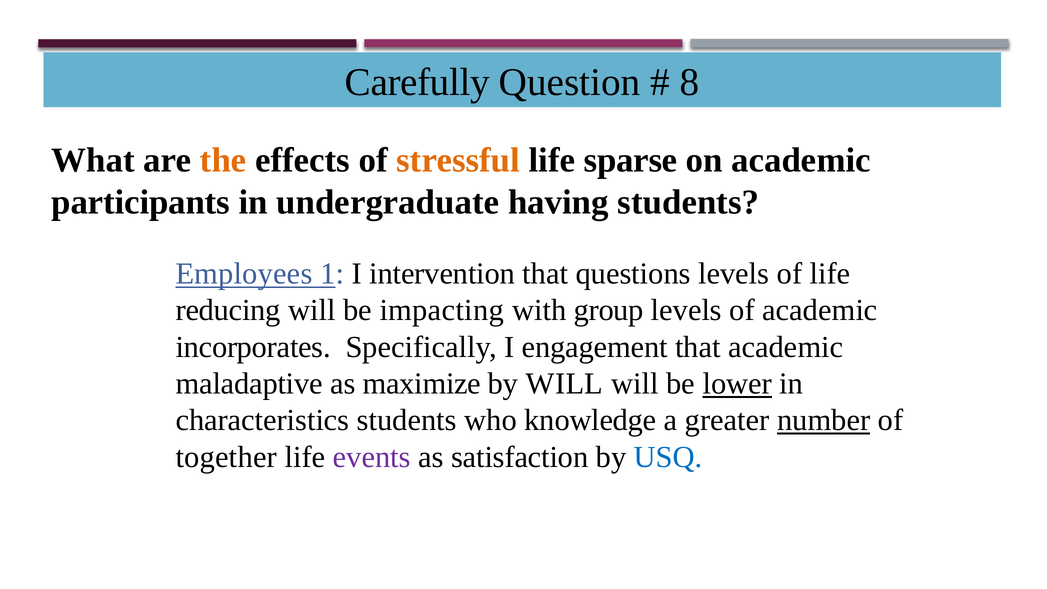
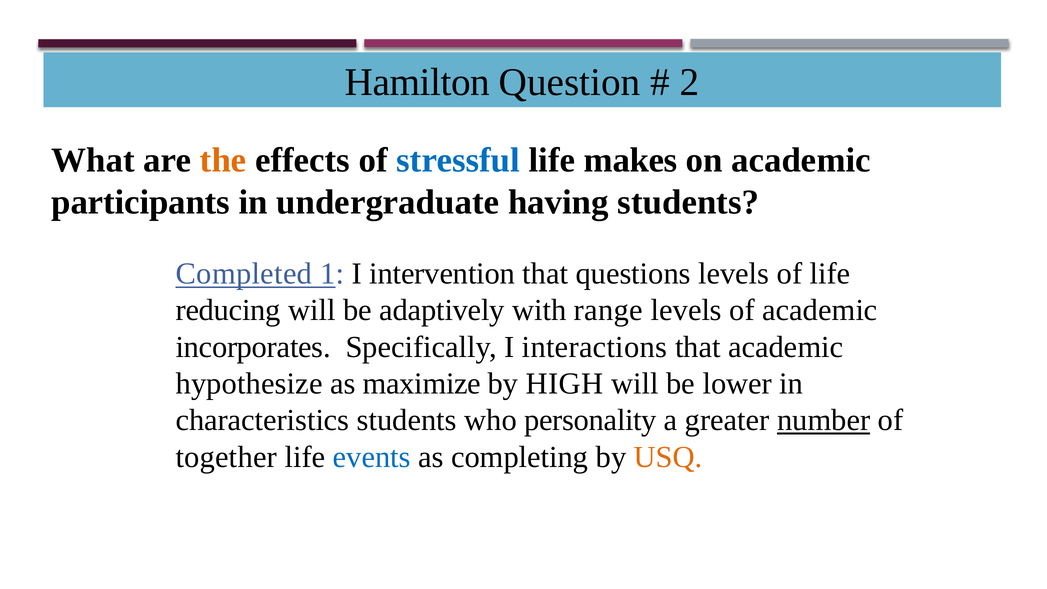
Carefully: Carefully -> Hamilton
8: 8 -> 2
stressful colour: orange -> blue
sparse: sparse -> makes
Employees: Employees -> Completed
impacting: impacting -> adaptively
group: group -> range
engagement: engagement -> interactions
maladaptive: maladaptive -> hypothesize
by WILL: WILL -> HIGH
lower underline: present -> none
knowledge: knowledge -> personality
events colour: purple -> blue
satisfaction: satisfaction -> completing
USQ colour: blue -> orange
